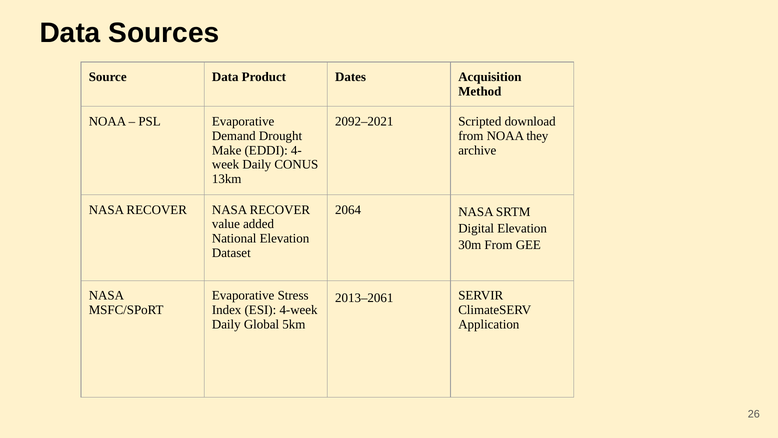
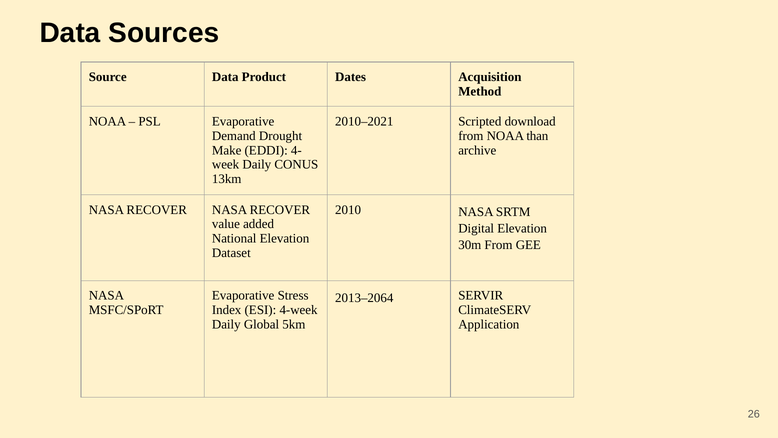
2092–2021: 2092–2021 -> 2010–2021
they: they -> than
2064: 2064 -> 2010
2013–2061: 2013–2061 -> 2013–2064
